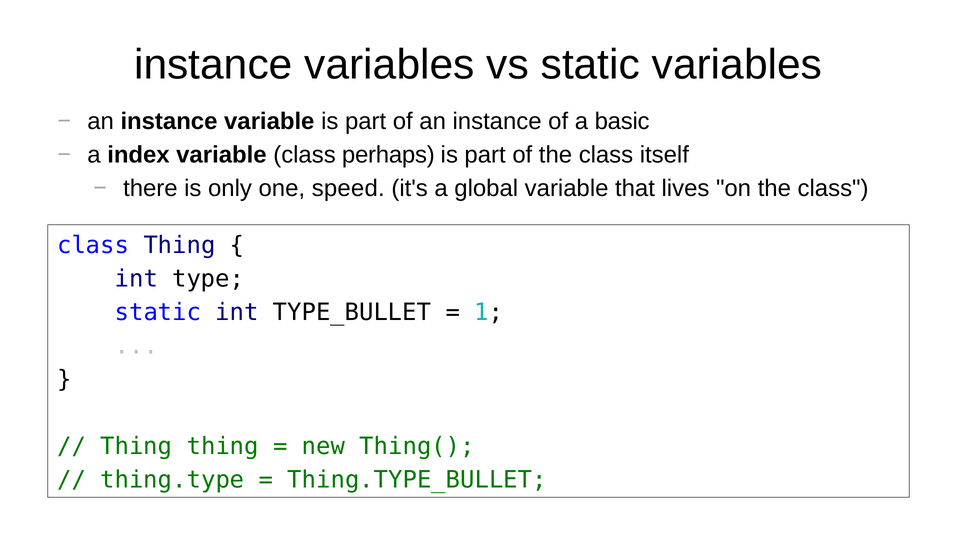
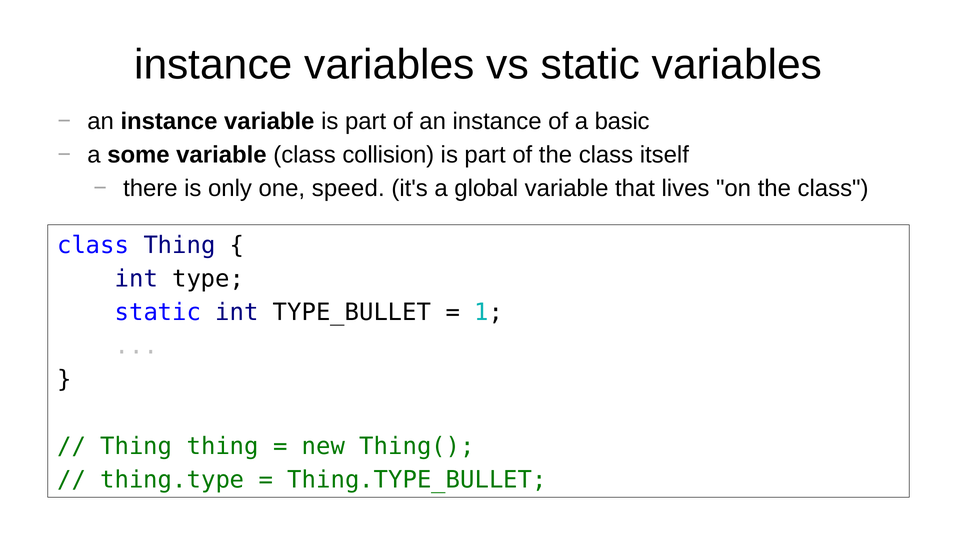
index: index -> some
perhaps: perhaps -> collision
